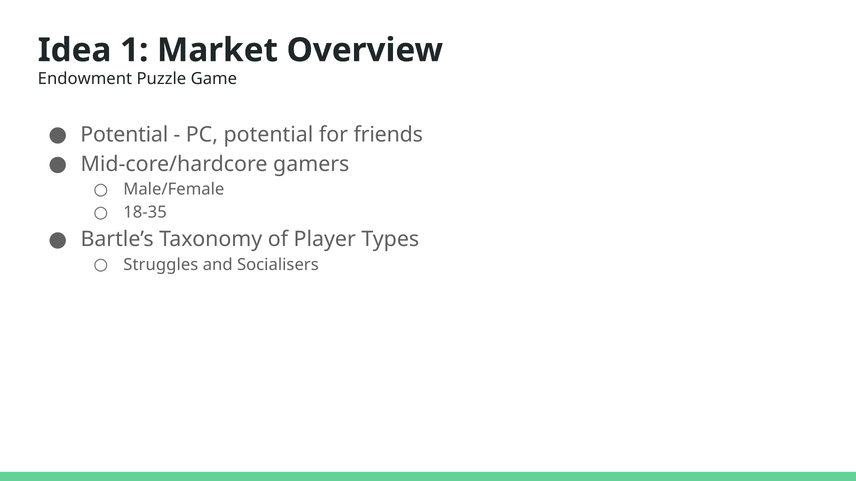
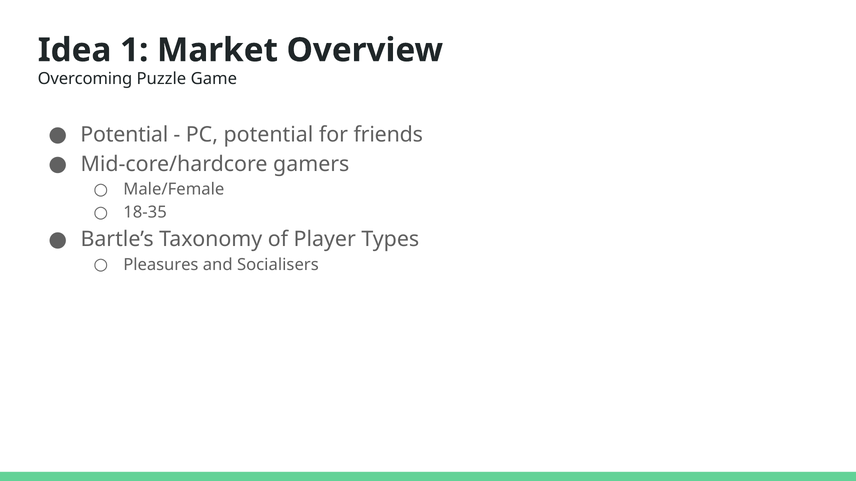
Endowment: Endowment -> Overcoming
Struggles: Struggles -> Pleasures
